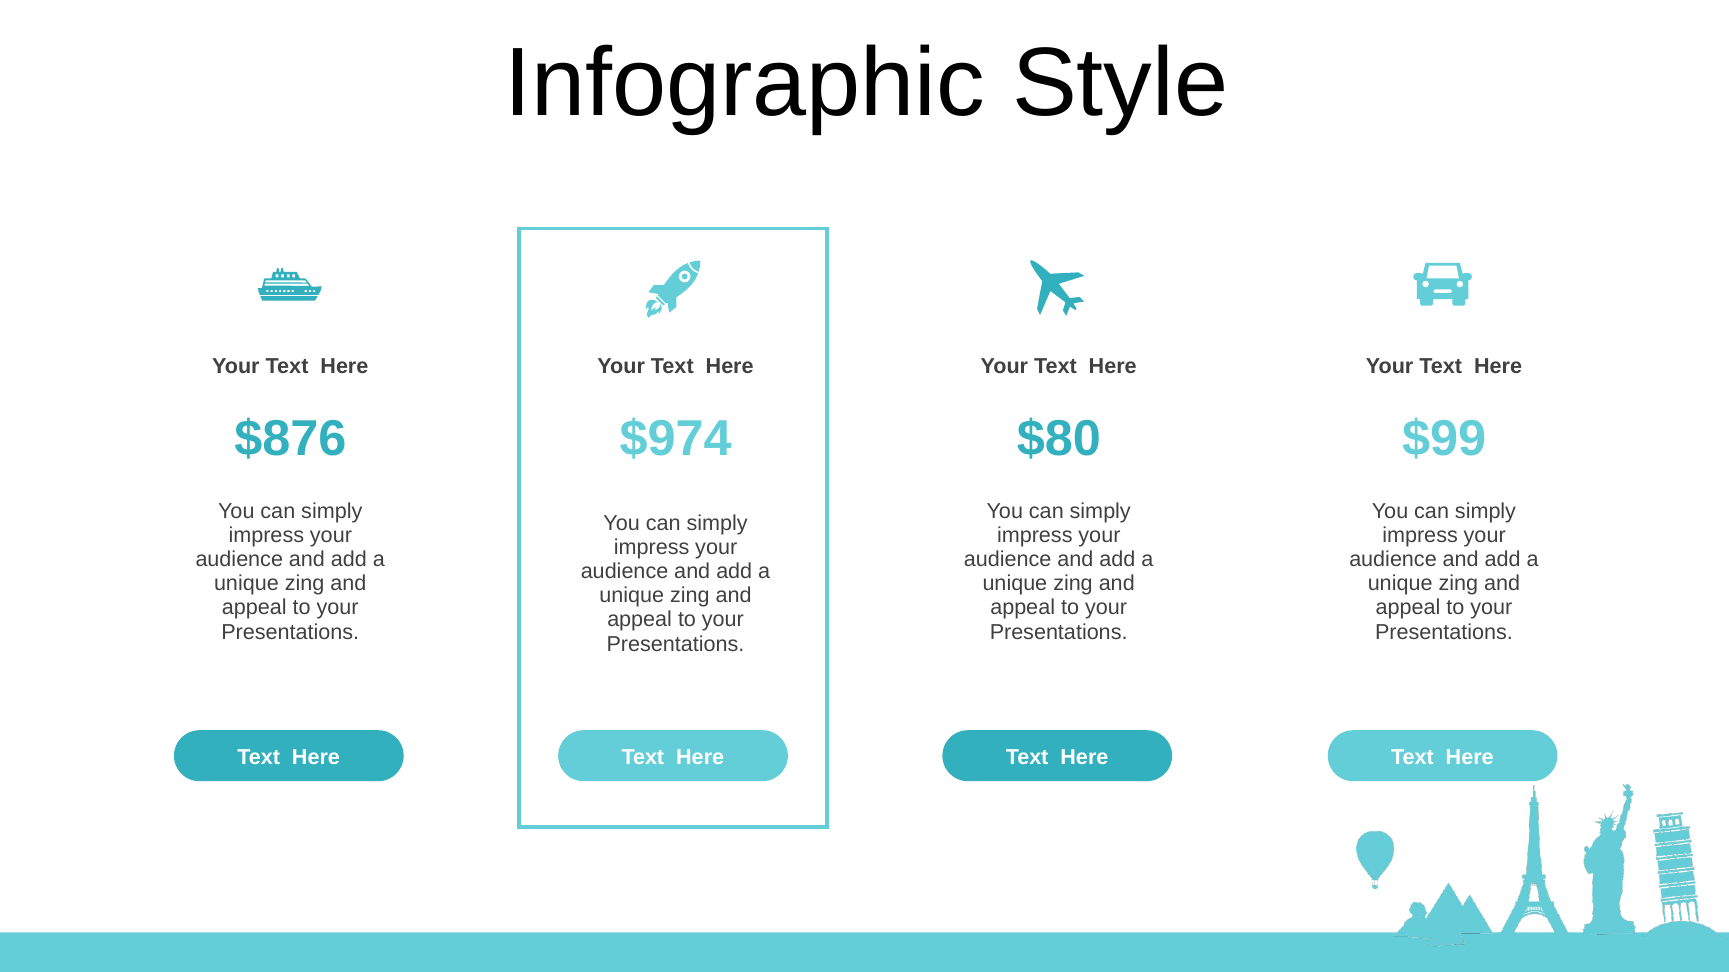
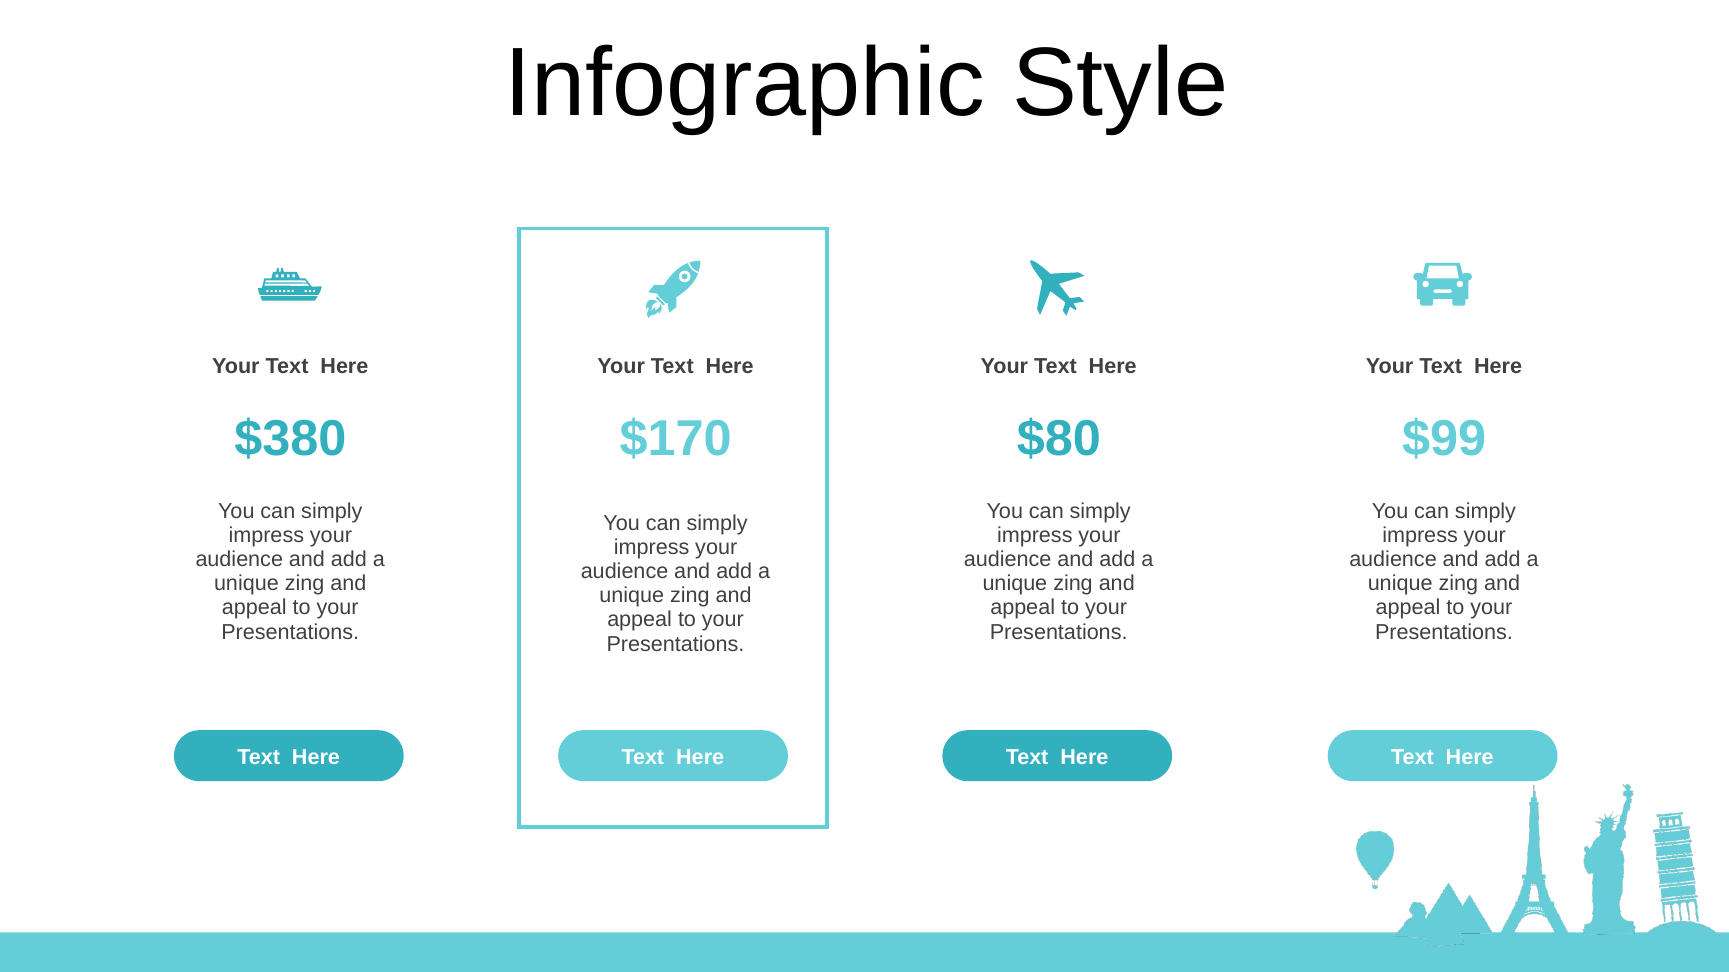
$876: $876 -> $380
$974: $974 -> $170
